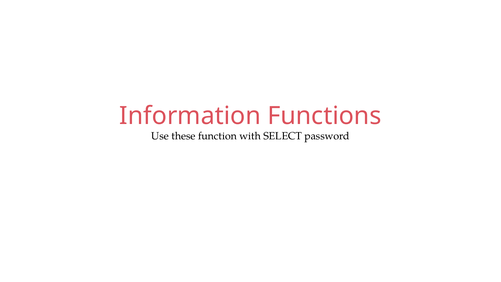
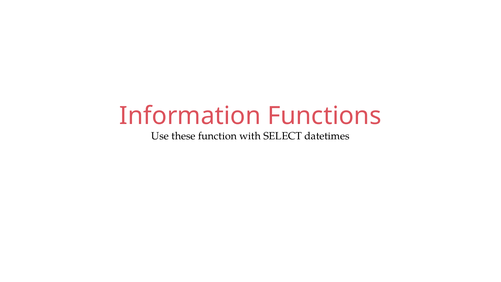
password: password -> datetimes
